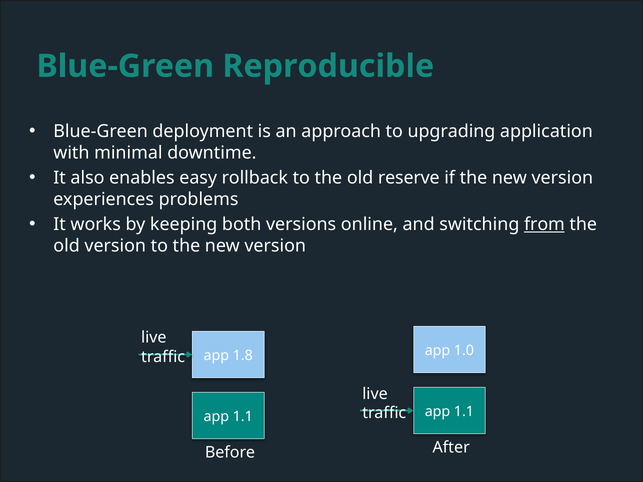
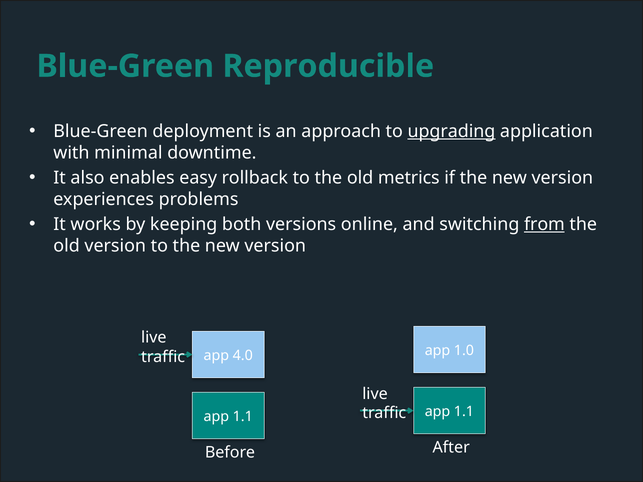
upgrading underline: none -> present
reserve: reserve -> metrics
1.8: 1.8 -> 4.0
